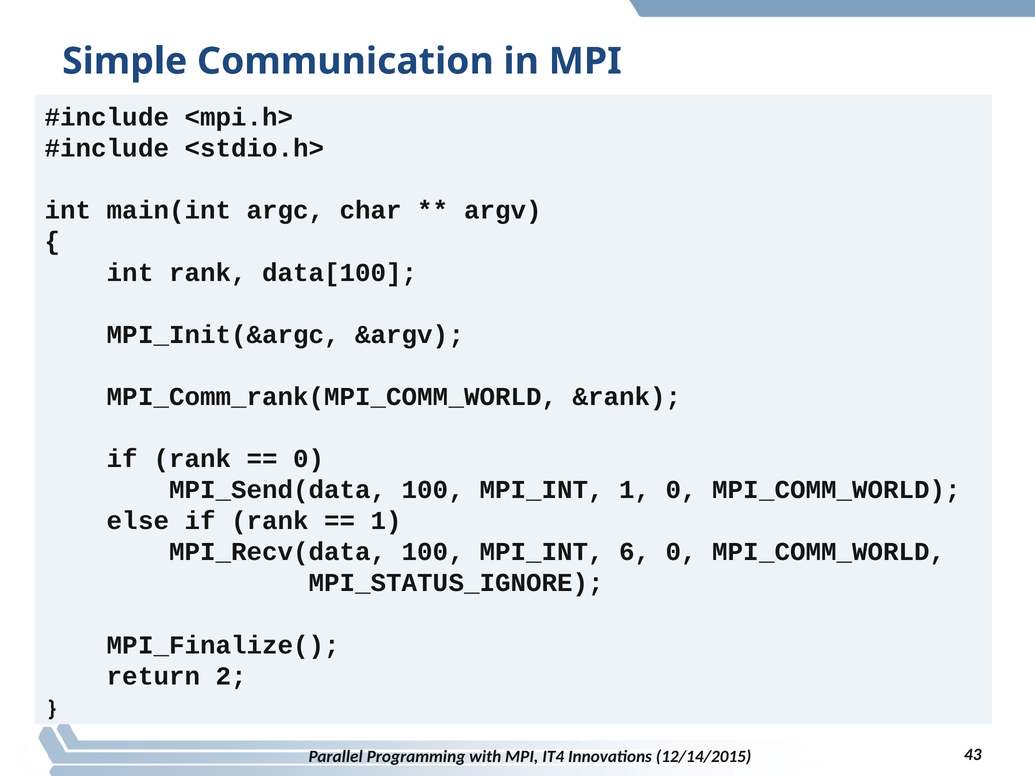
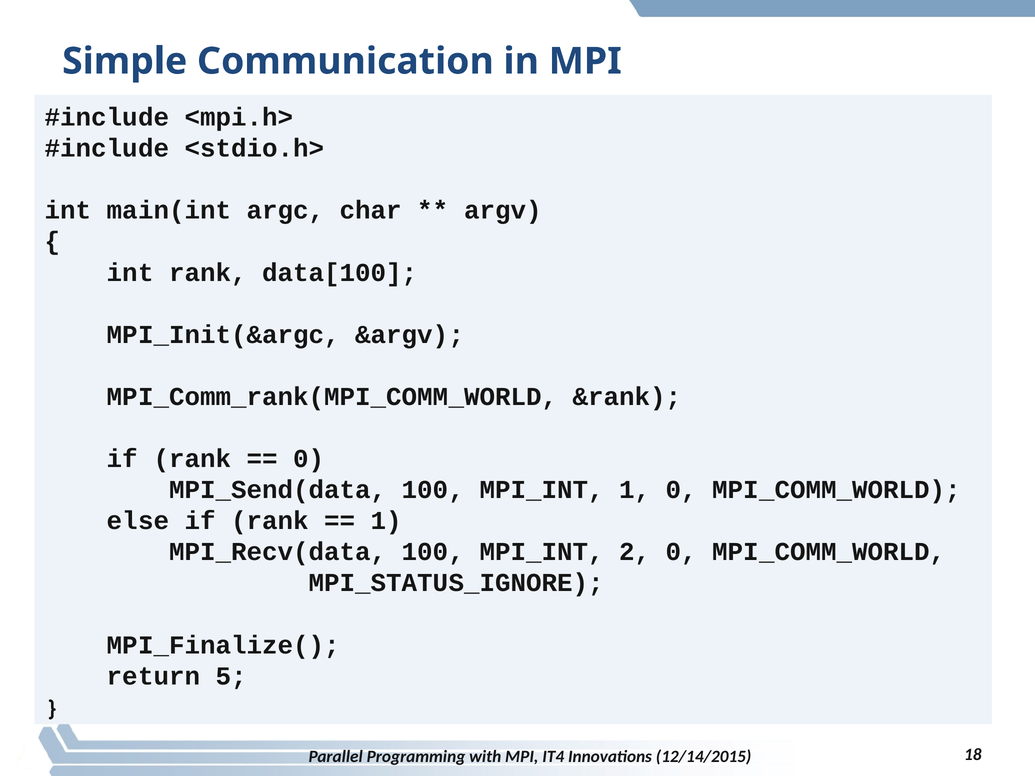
6: 6 -> 2
2: 2 -> 5
43: 43 -> 18
